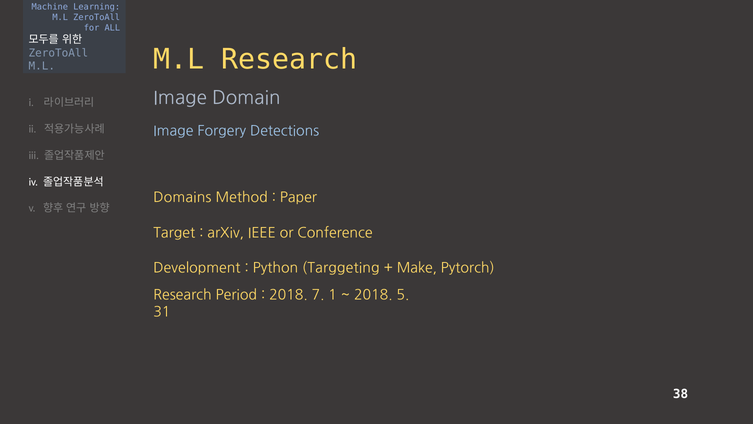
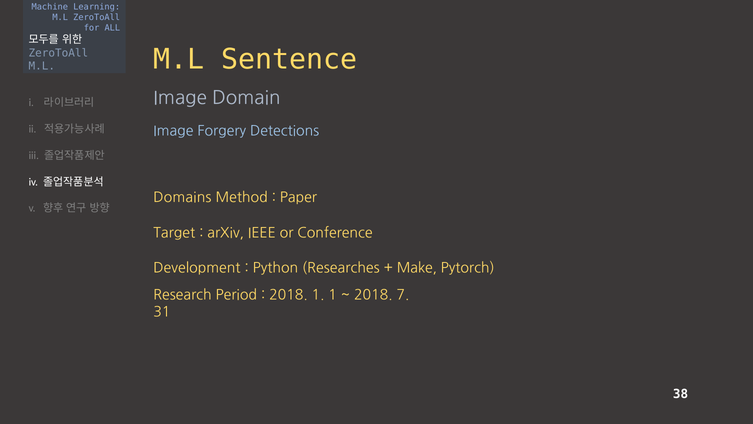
M.L Research: Research -> Sentence
Targgeting: Targgeting -> Researches
2018 7: 7 -> 1
5: 5 -> 7
